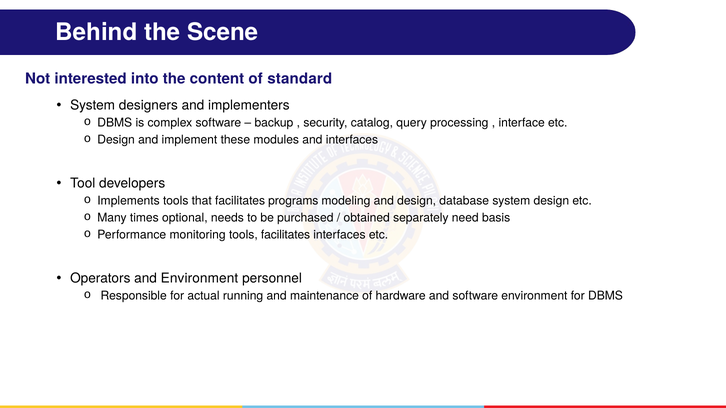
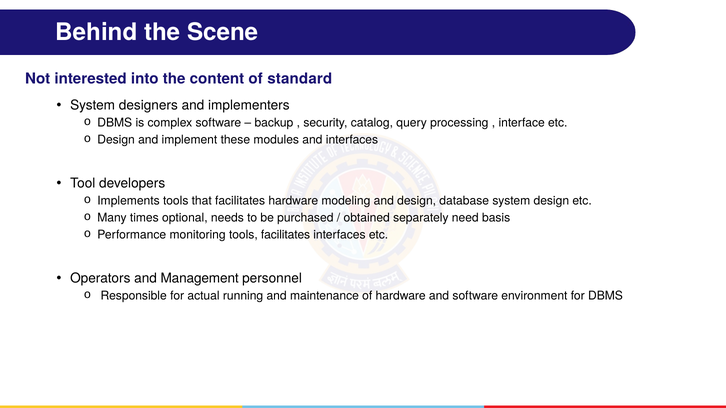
facilitates programs: programs -> hardware
and Environment: Environment -> Management
